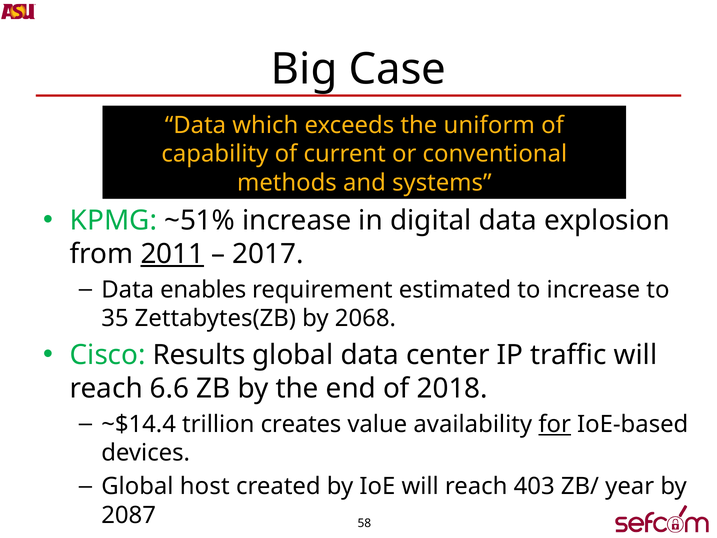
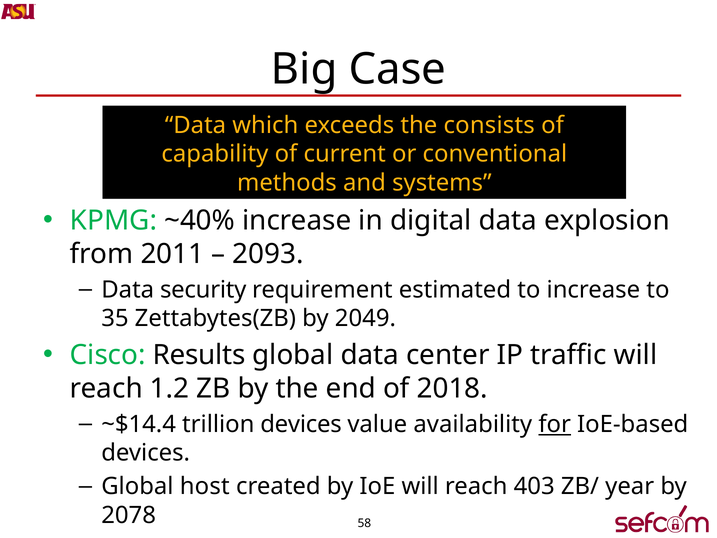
uniform: uniform -> consists
~51%: ~51% -> ~40%
2011 underline: present -> none
2017: 2017 -> 2093
enables: enables -> security
2068: 2068 -> 2049
6.6: 6.6 -> 1.2
trillion creates: creates -> devices
2087: 2087 -> 2078
